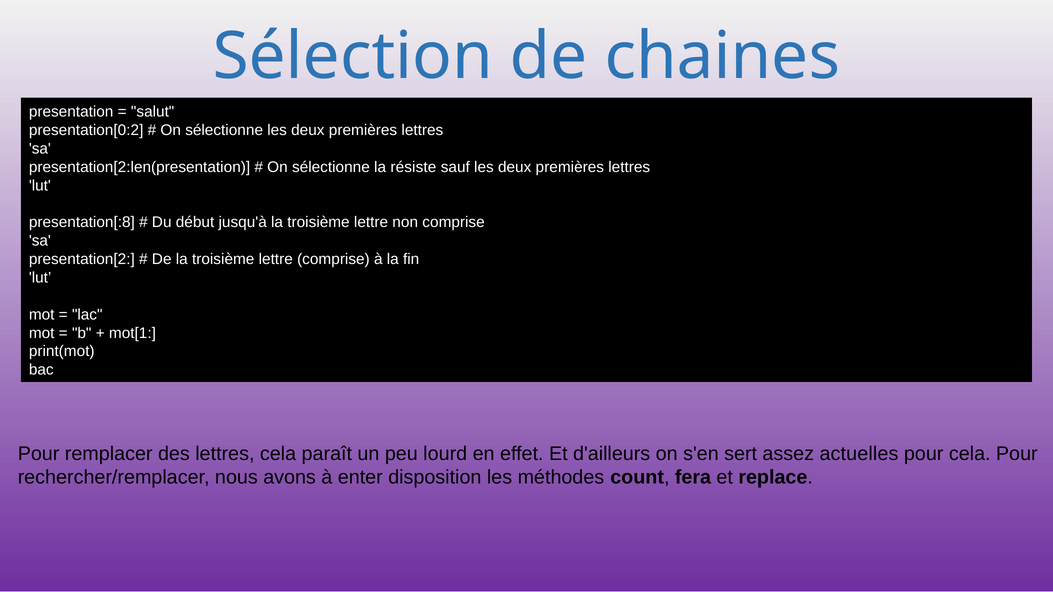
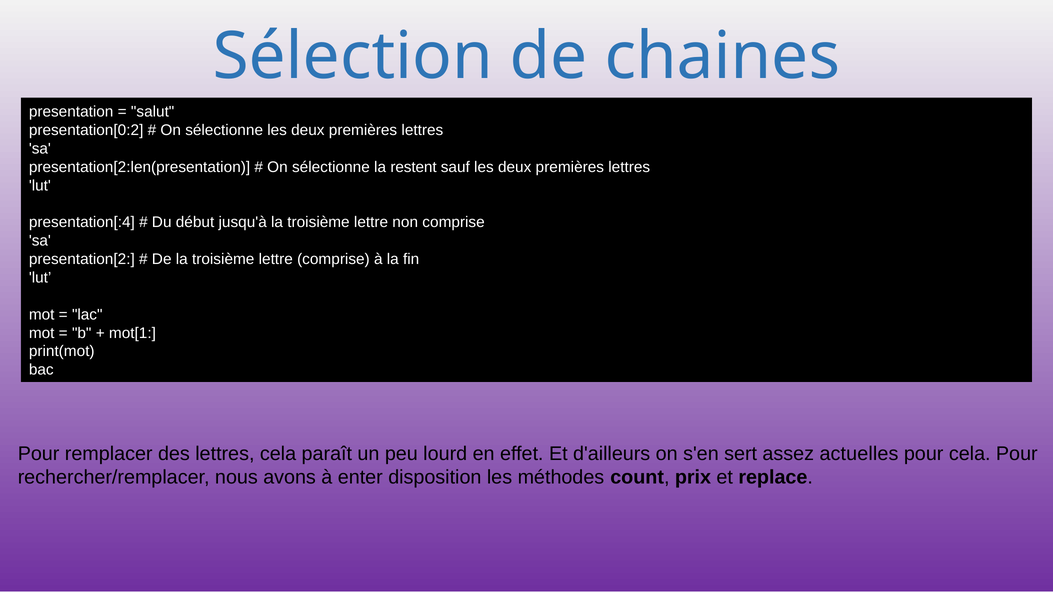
résiste: résiste -> restent
presentation[:8: presentation[:8 -> presentation[:4
fera: fera -> prix
